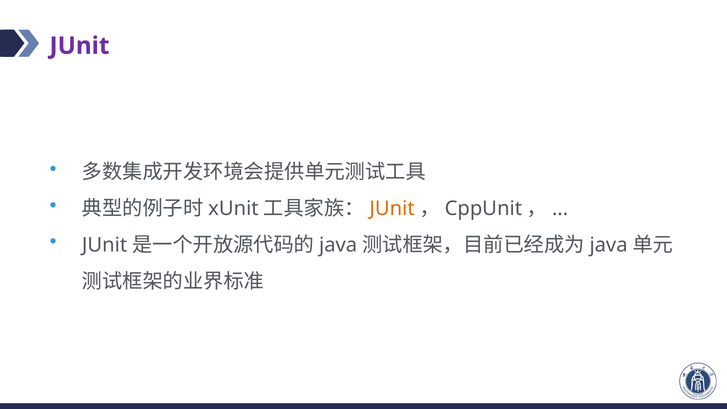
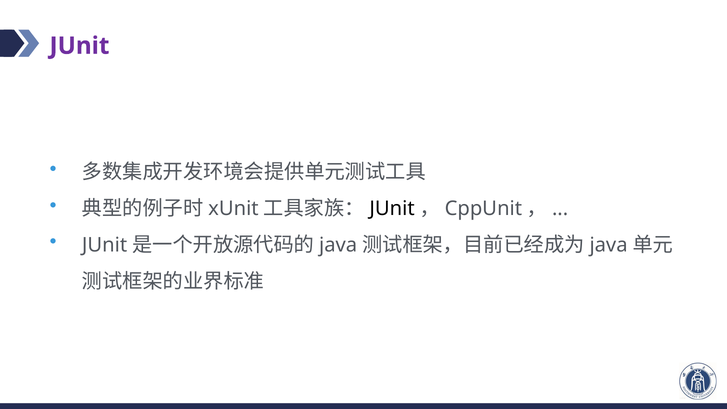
JUnit at (392, 209) colour: orange -> black
